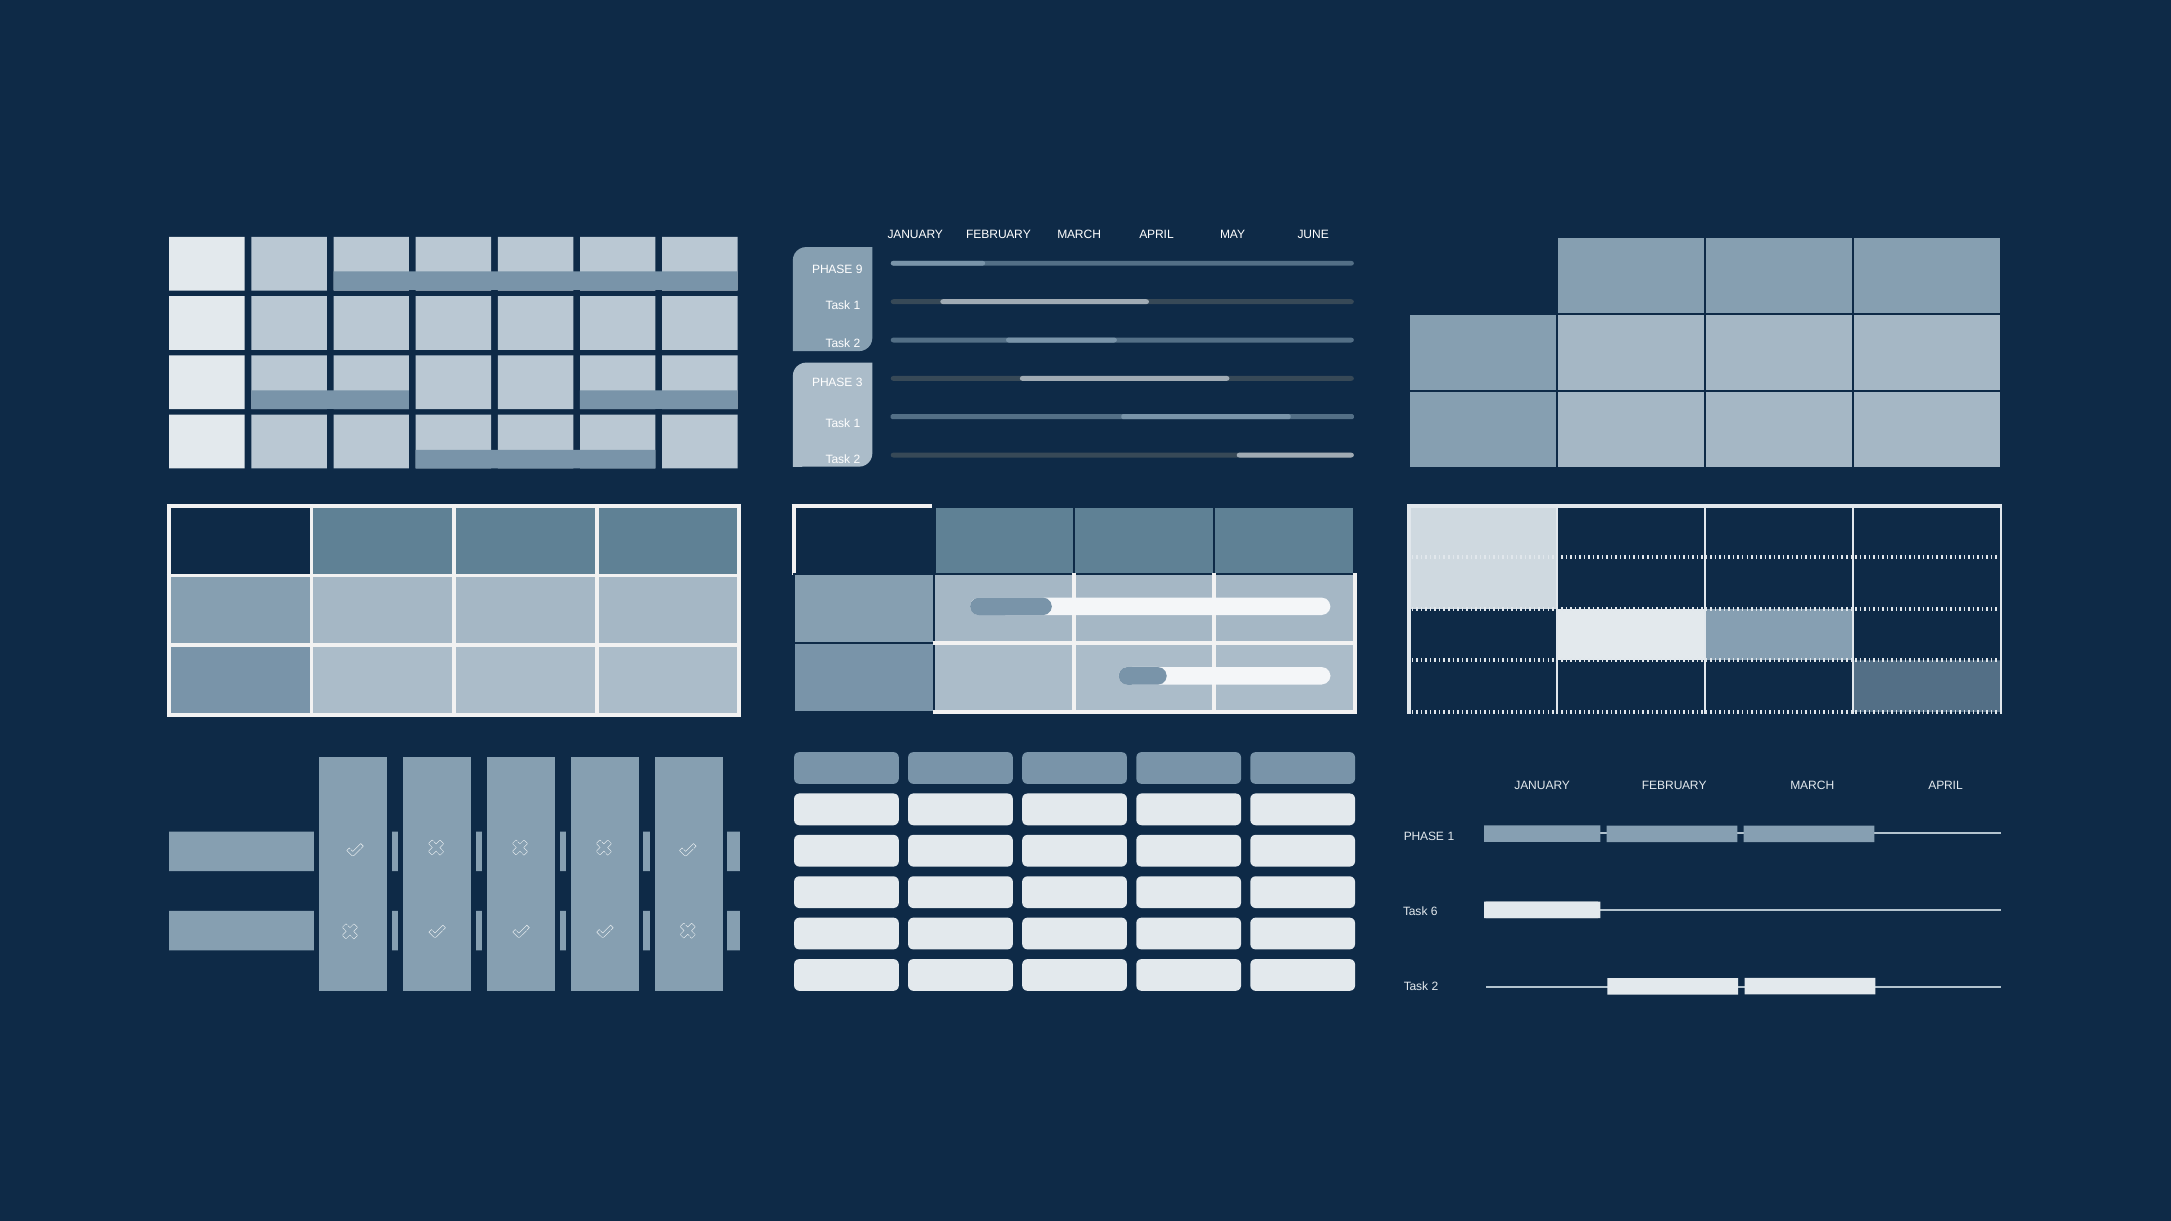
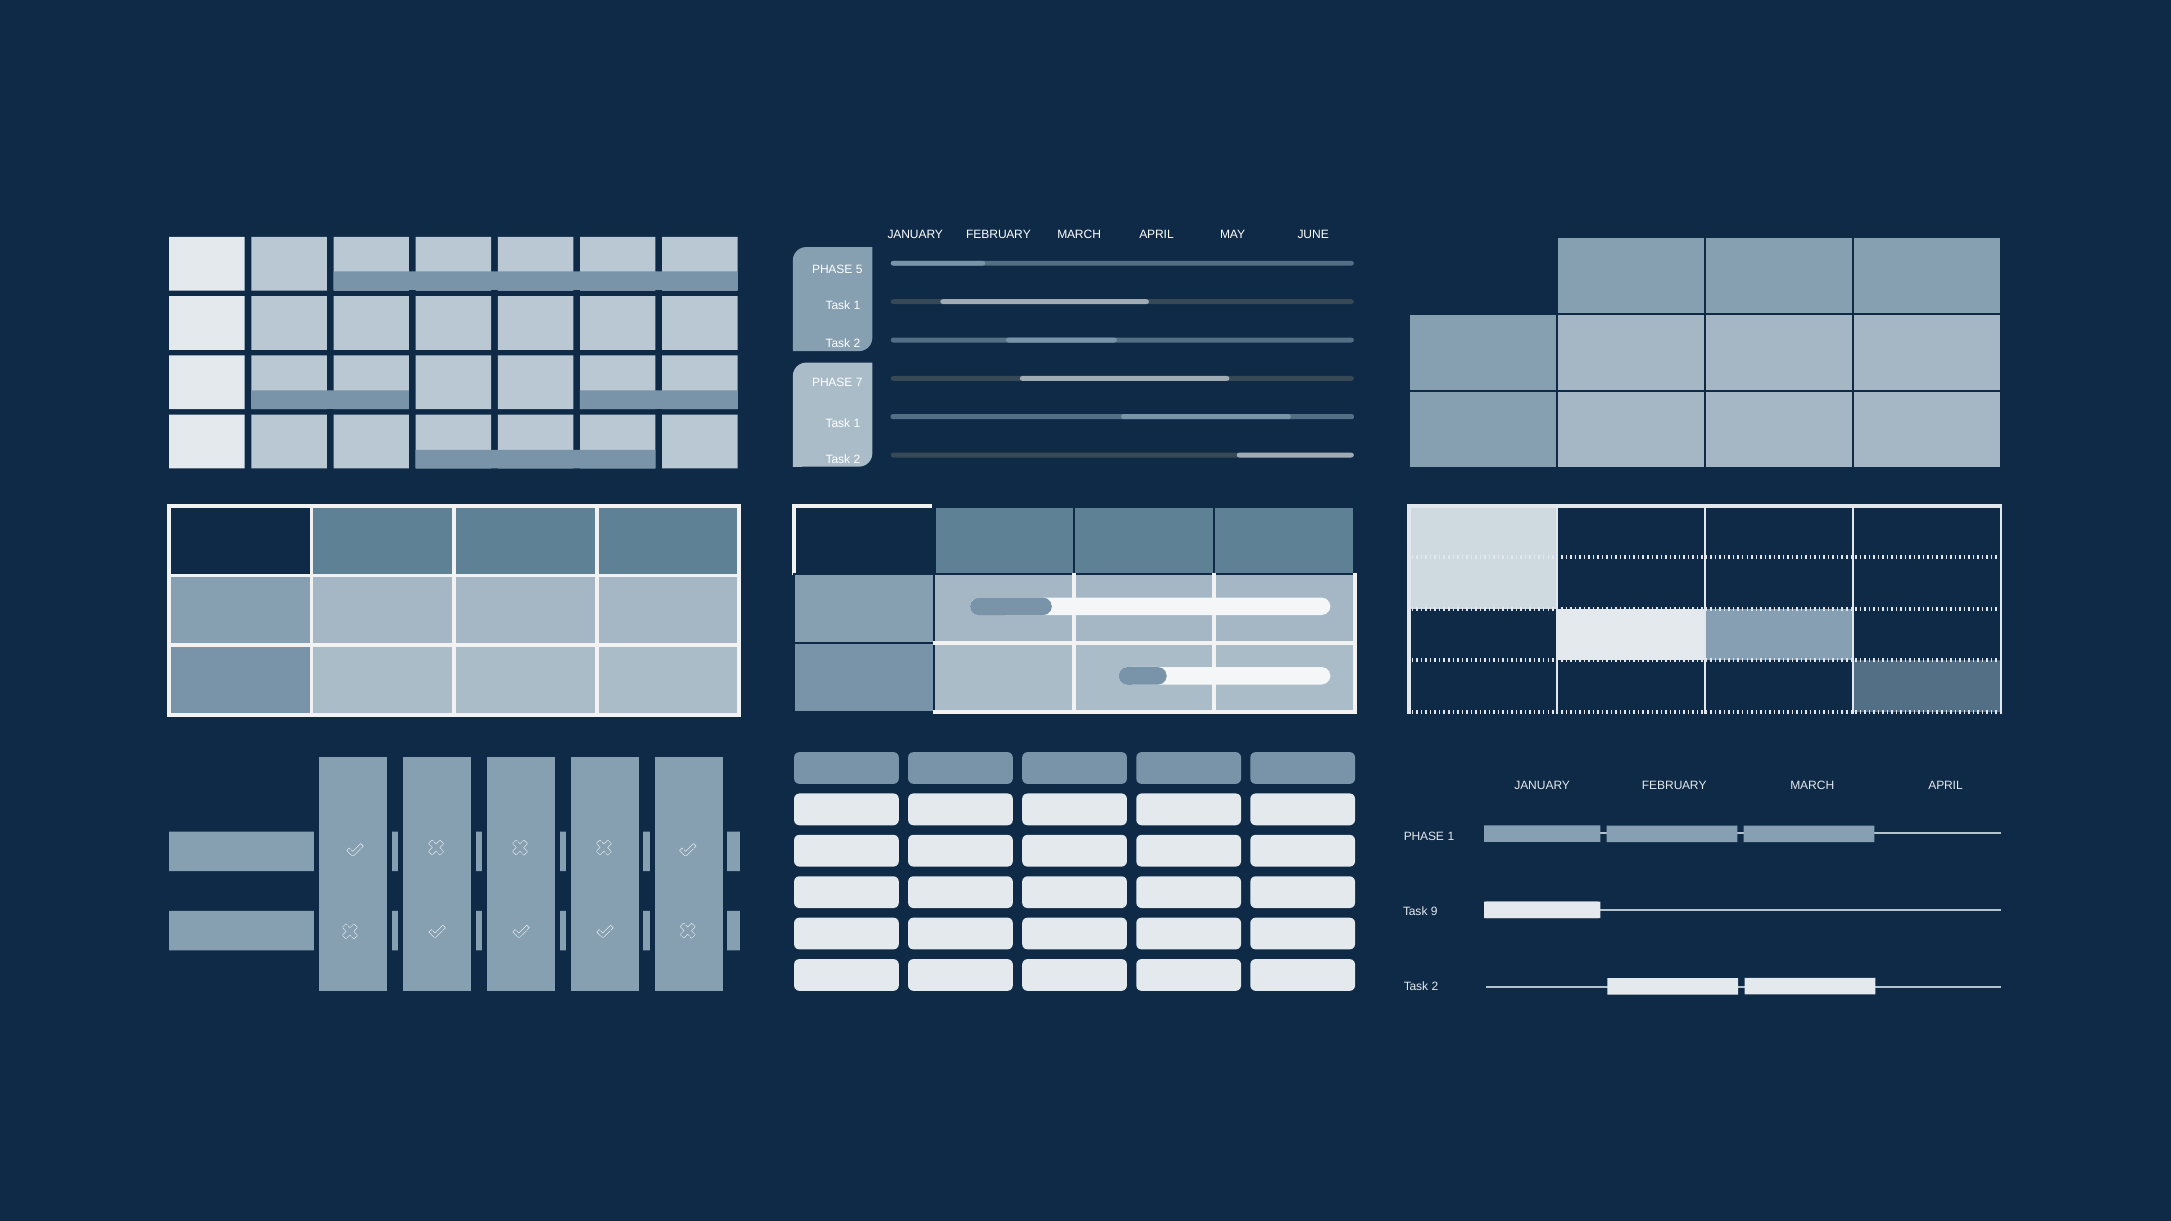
9: 9 -> 5
3: 3 -> 7
6: 6 -> 9
